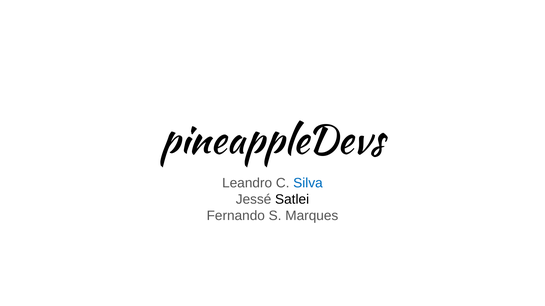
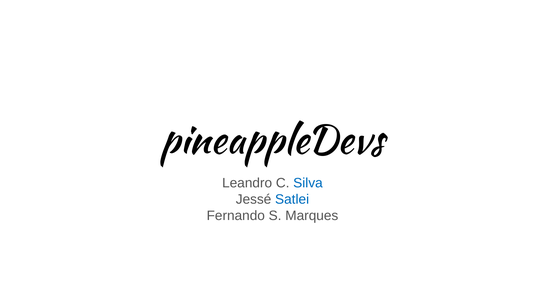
Satlei colour: black -> blue
